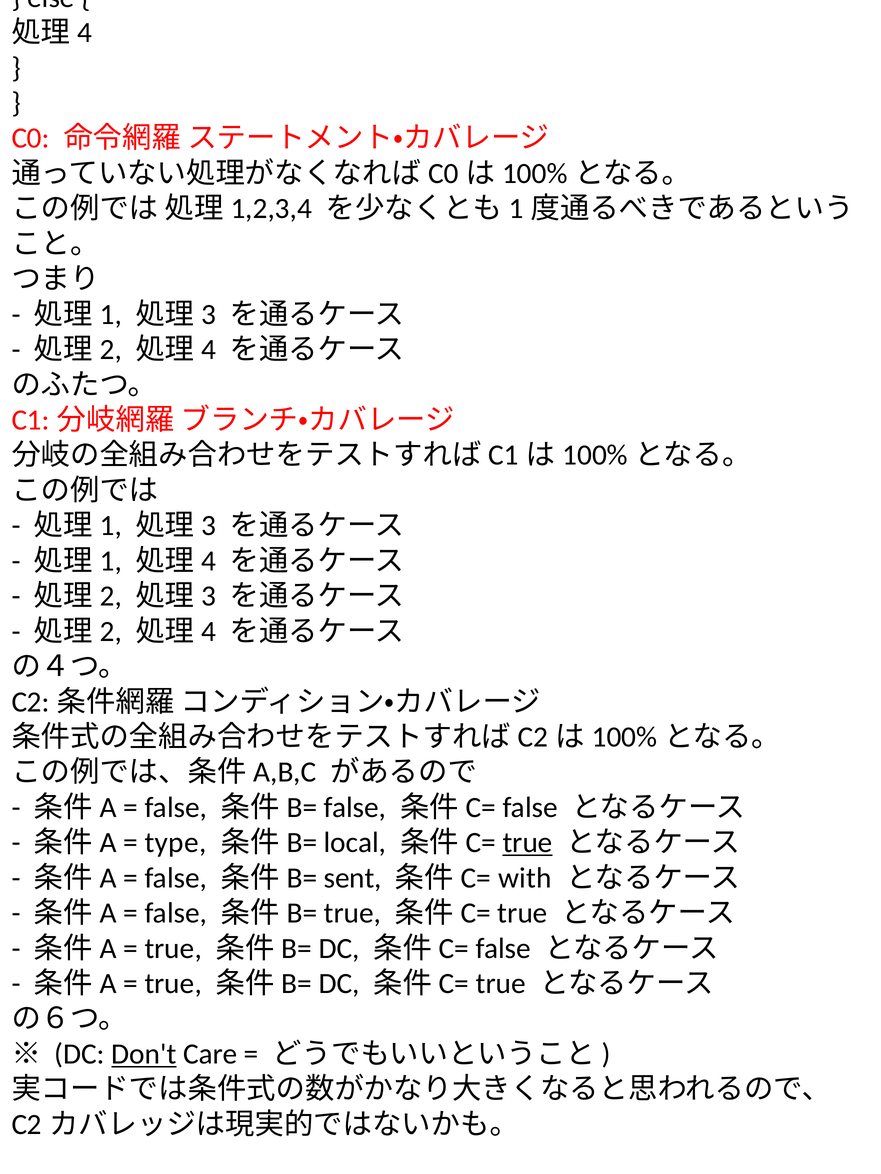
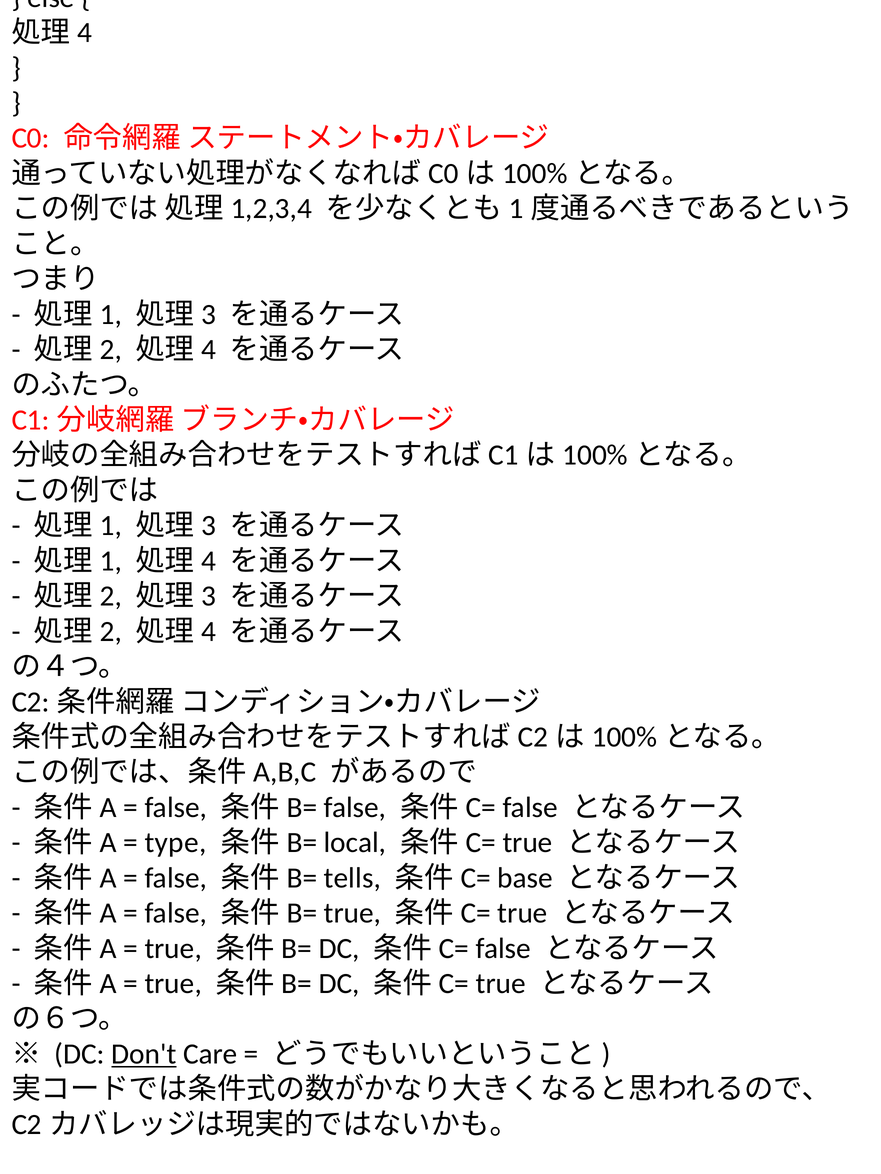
true at (528, 843) underline: present -> none
sent: sent -> tells
with: with -> base
